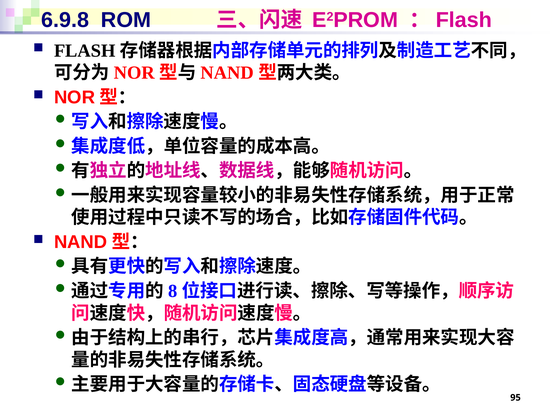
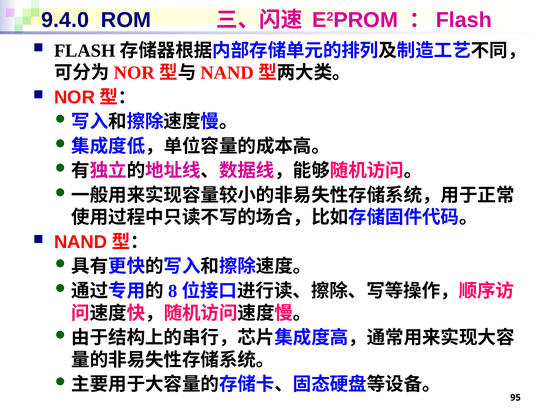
6.9.8: 6.9.8 -> 9.4.0
